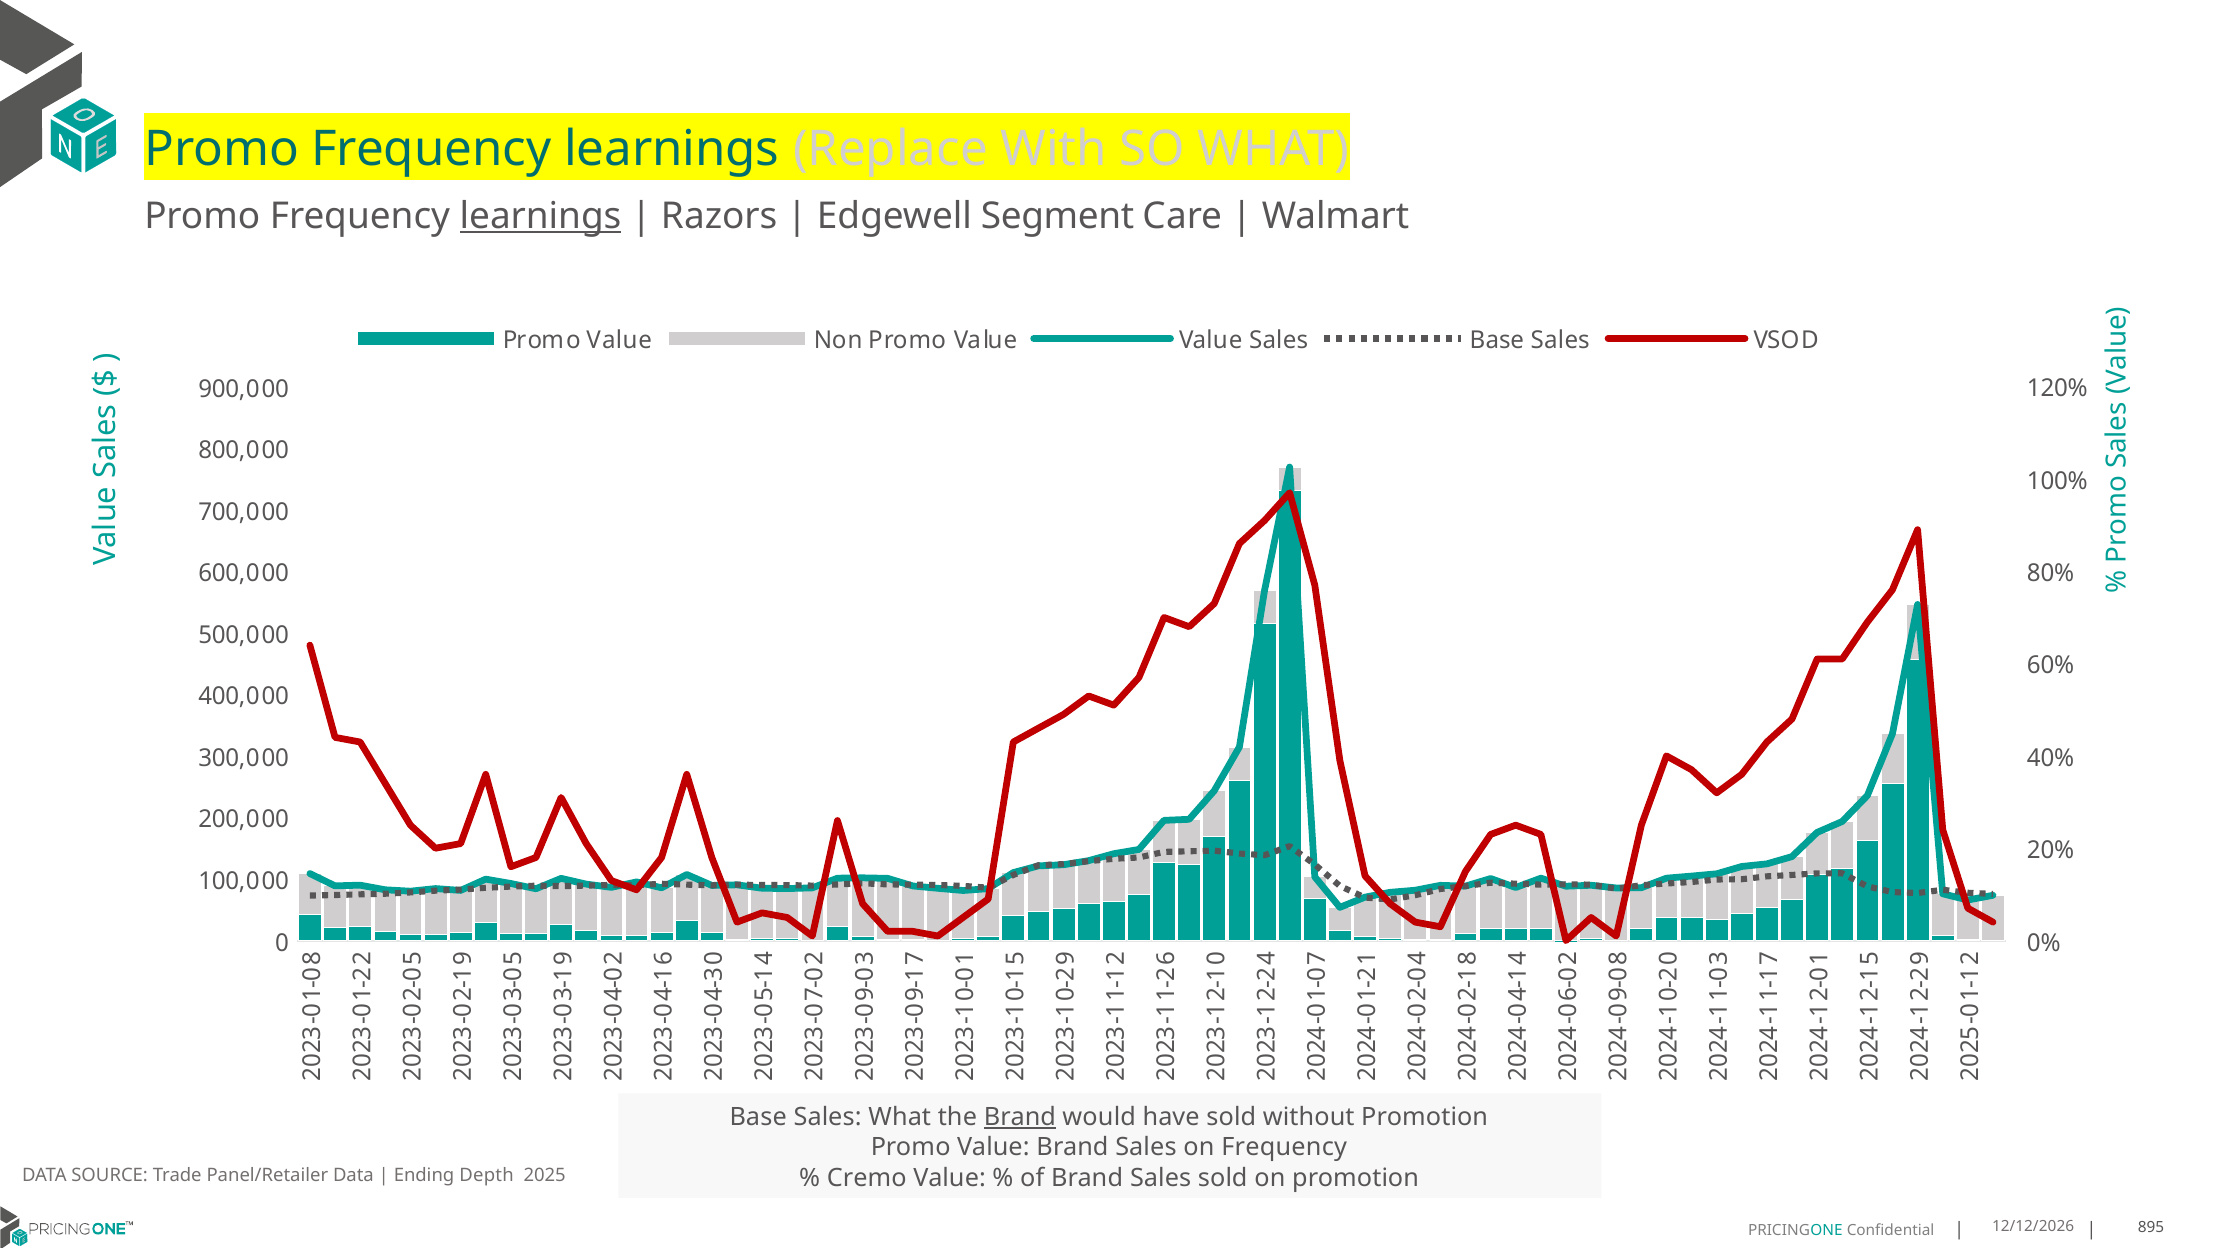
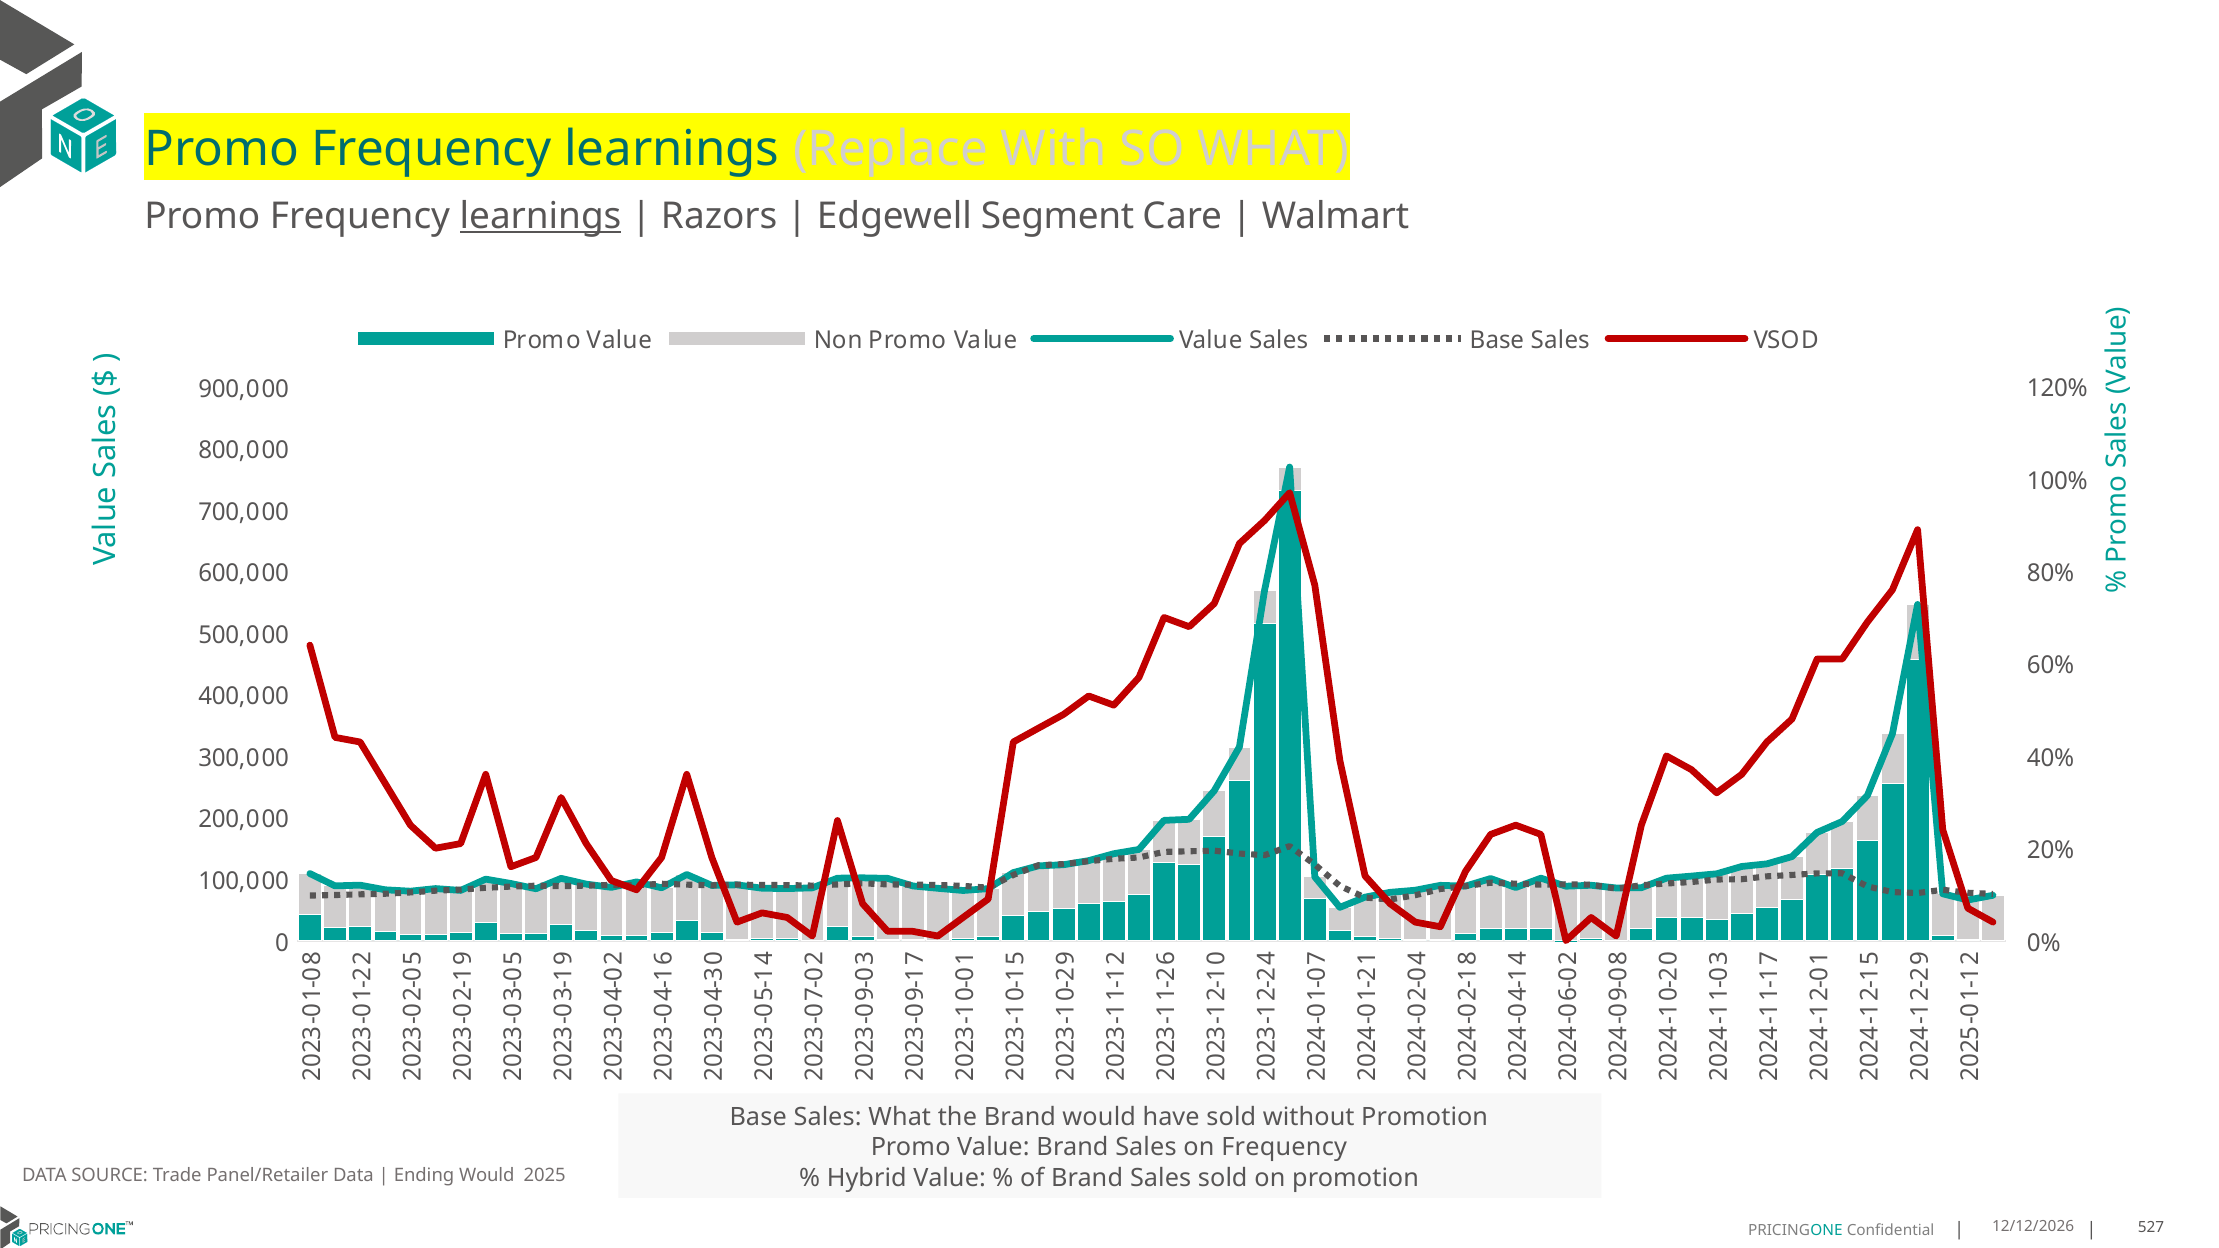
Brand at (1020, 1117) underline: present -> none
Ending Depth: Depth -> Would
Cremo: Cremo -> Hybrid
895: 895 -> 527
